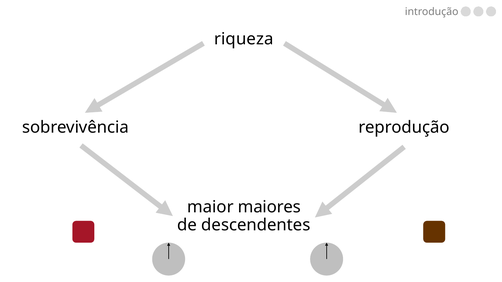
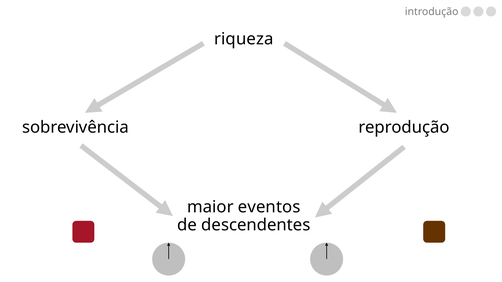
maiores: maiores -> eventos
